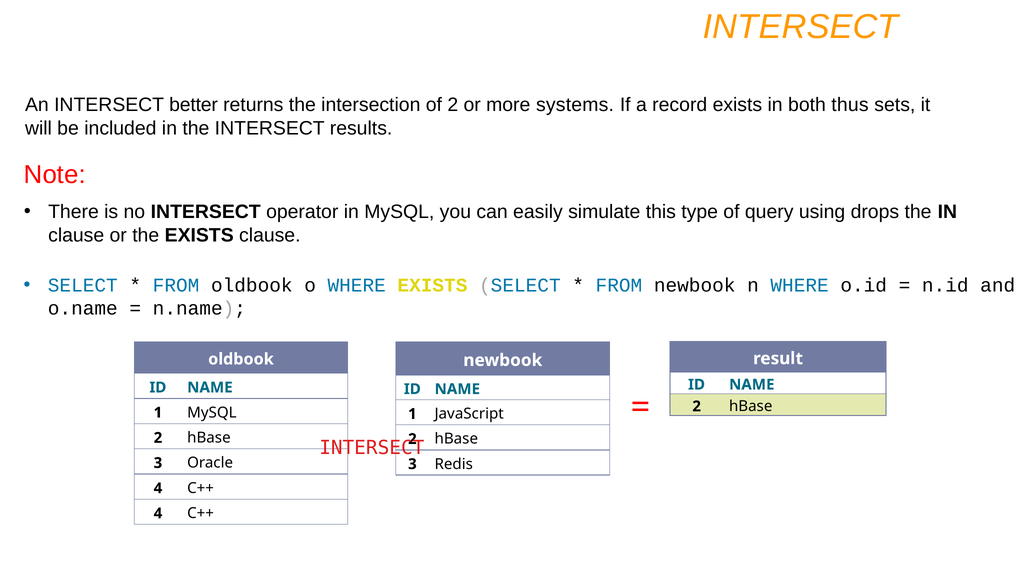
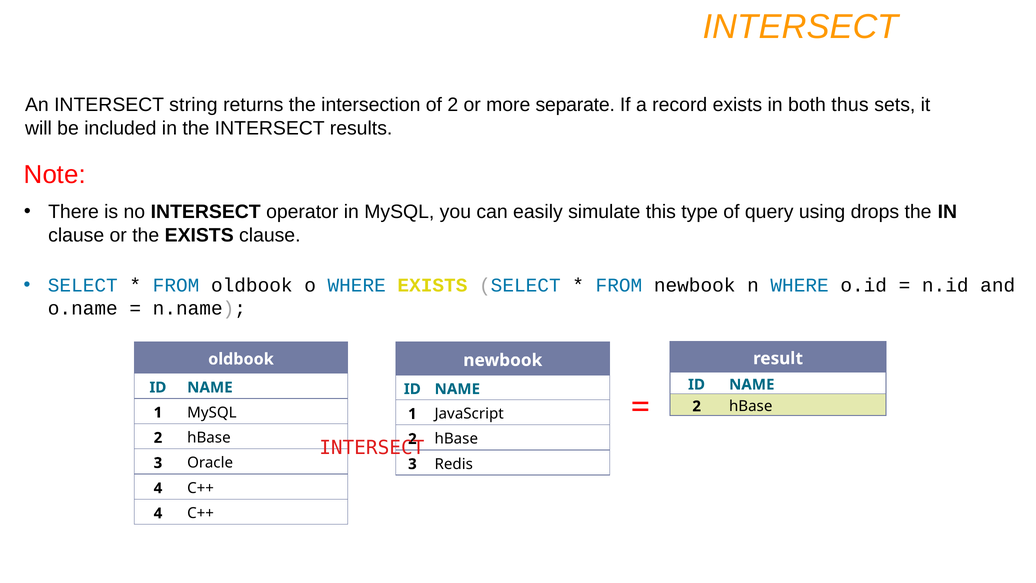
better: better -> string
systems: systems -> separate
